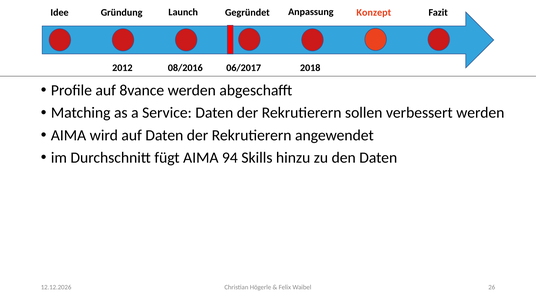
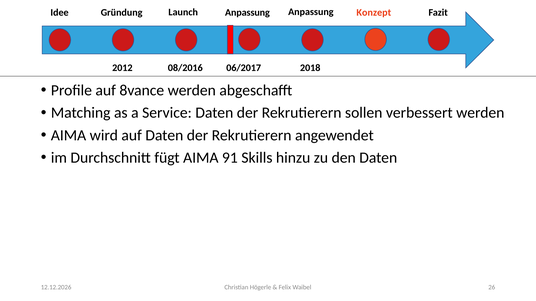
Gegründet at (247, 12): Gegründet -> Anpassung
94: 94 -> 91
